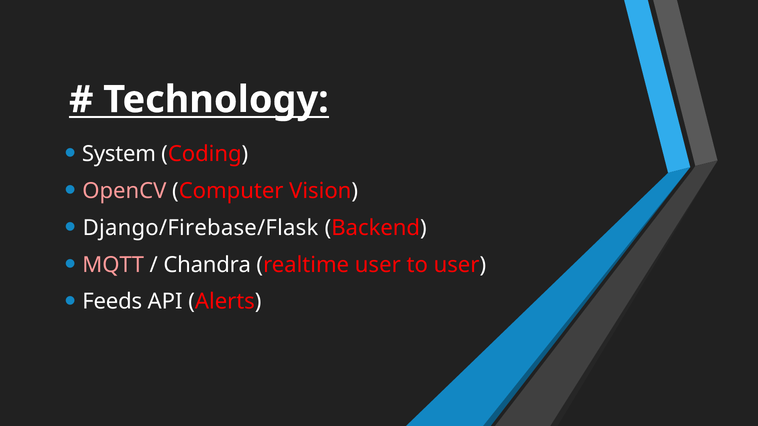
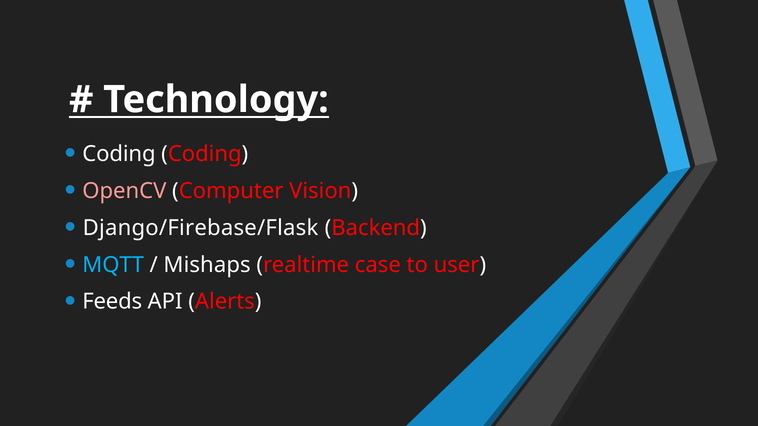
System at (119, 154): System -> Coding
MQTT colour: pink -> light blue
Chandra: Chandra -> Mishaps
realtime user: user -> case
